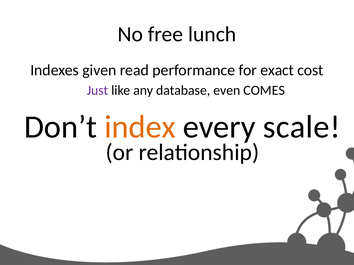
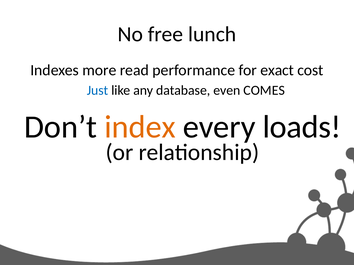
given: given -> more
Just colour: purple -> blue
scale: scale -> loads
